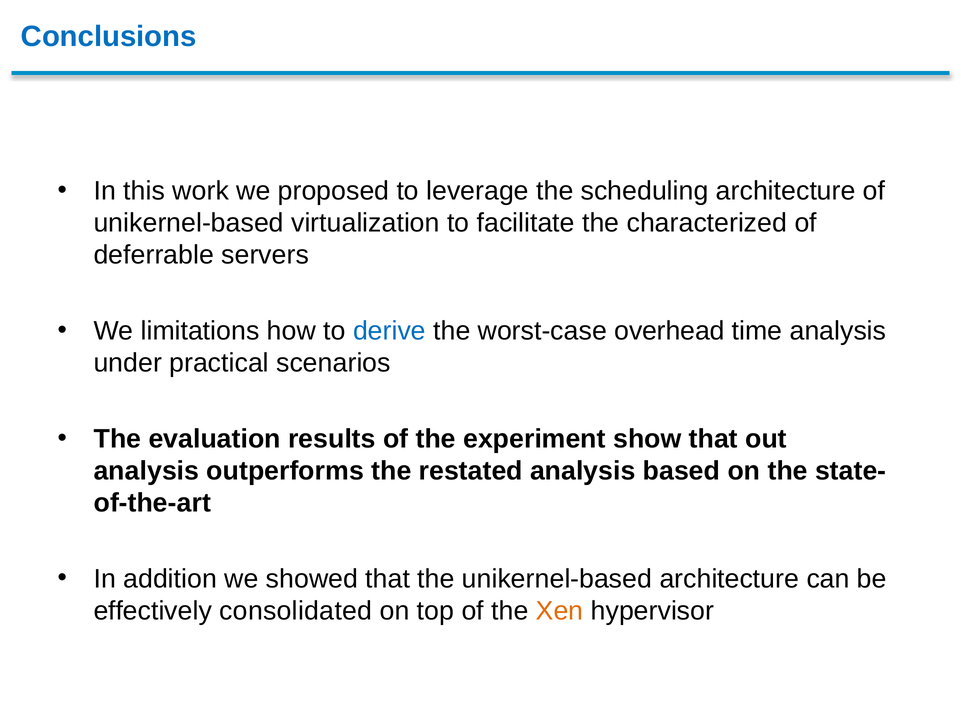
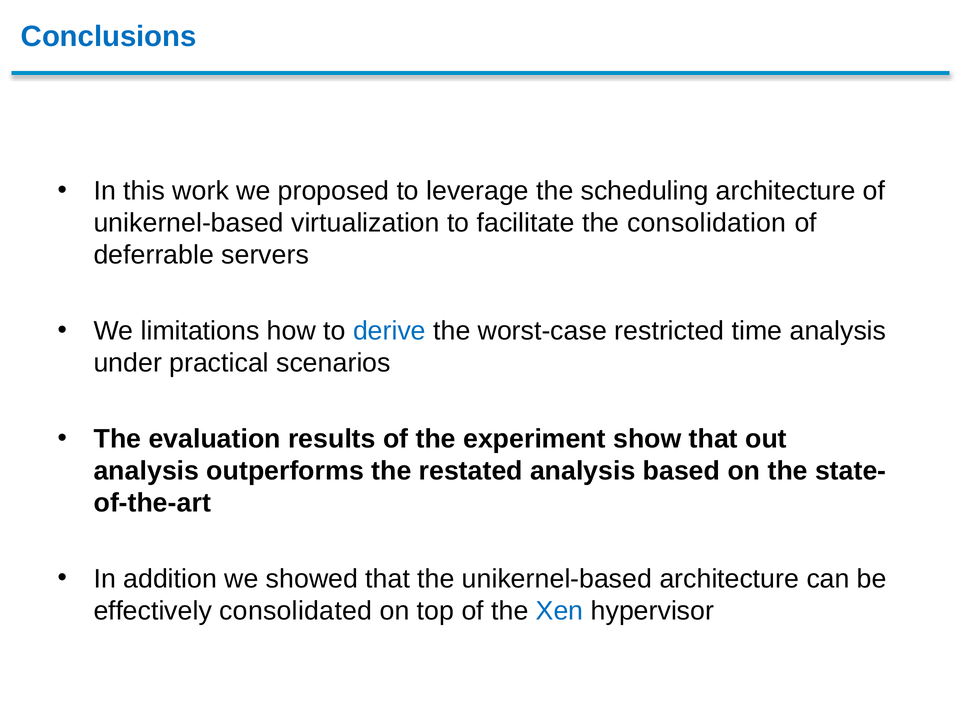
characterized: characterized -> consolidation
overhead: overhead -> restricted
Xen colour: orange -> blue
